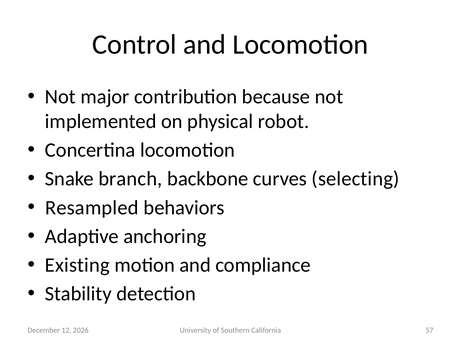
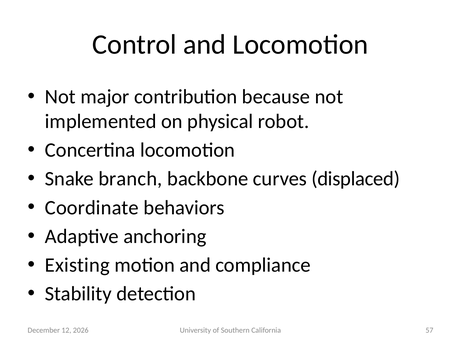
selecting: selecting -> displaced
Resampled: Resampled -> Coordinate
